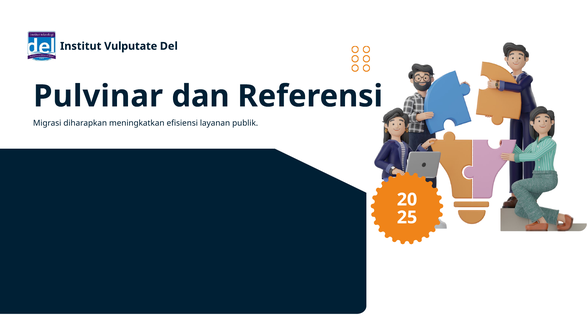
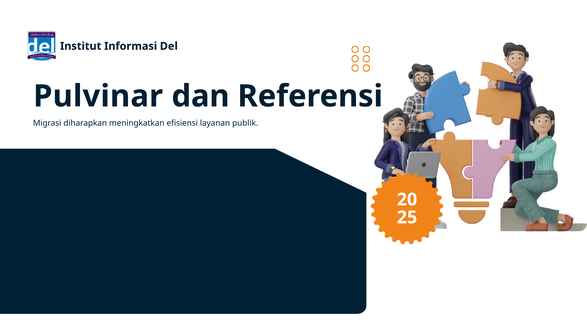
Vulputate: Vulputate -> Informasi
